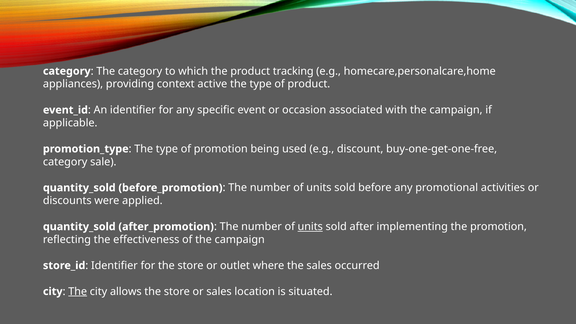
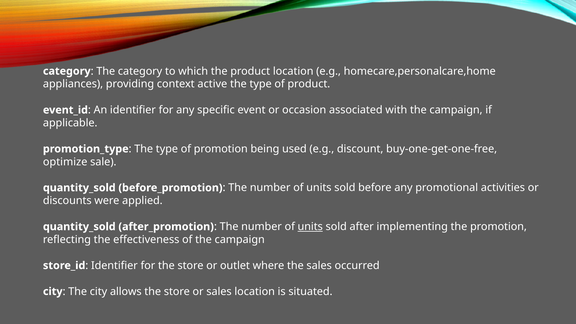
product tracking: tracking -> location
category at (65, 162): category -> optimize
The at (78, 291) underline: present -> none
